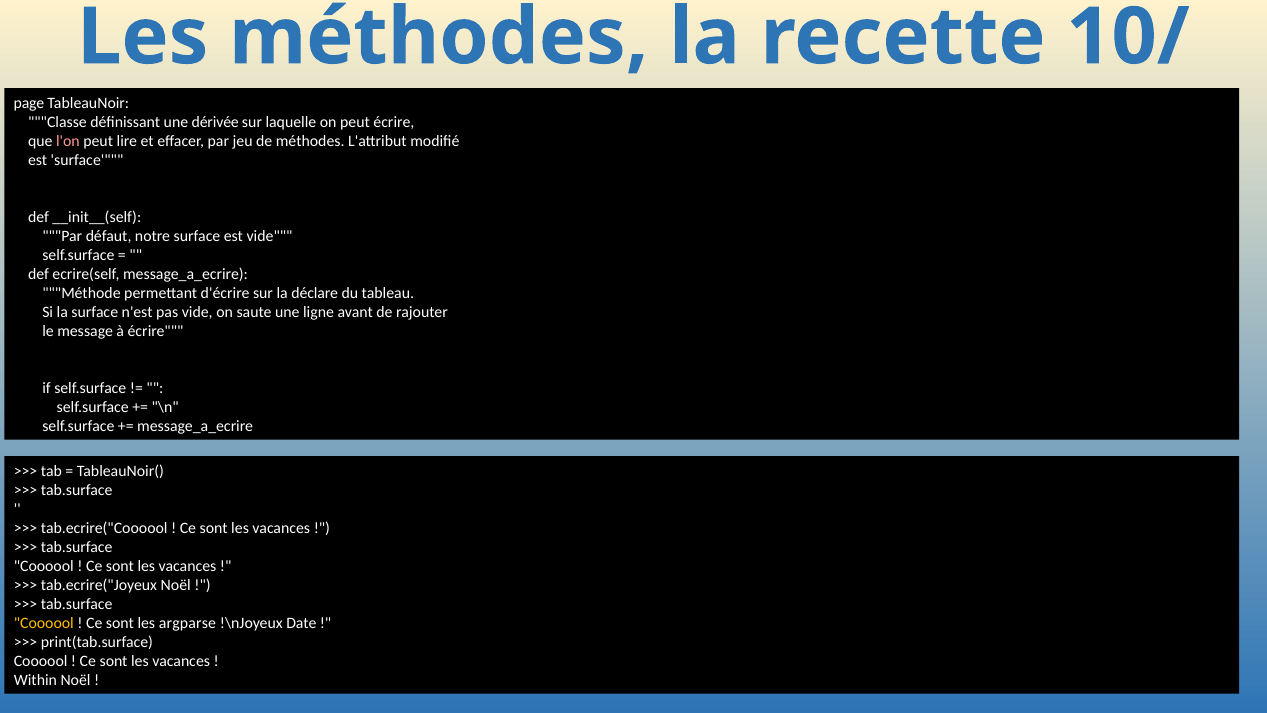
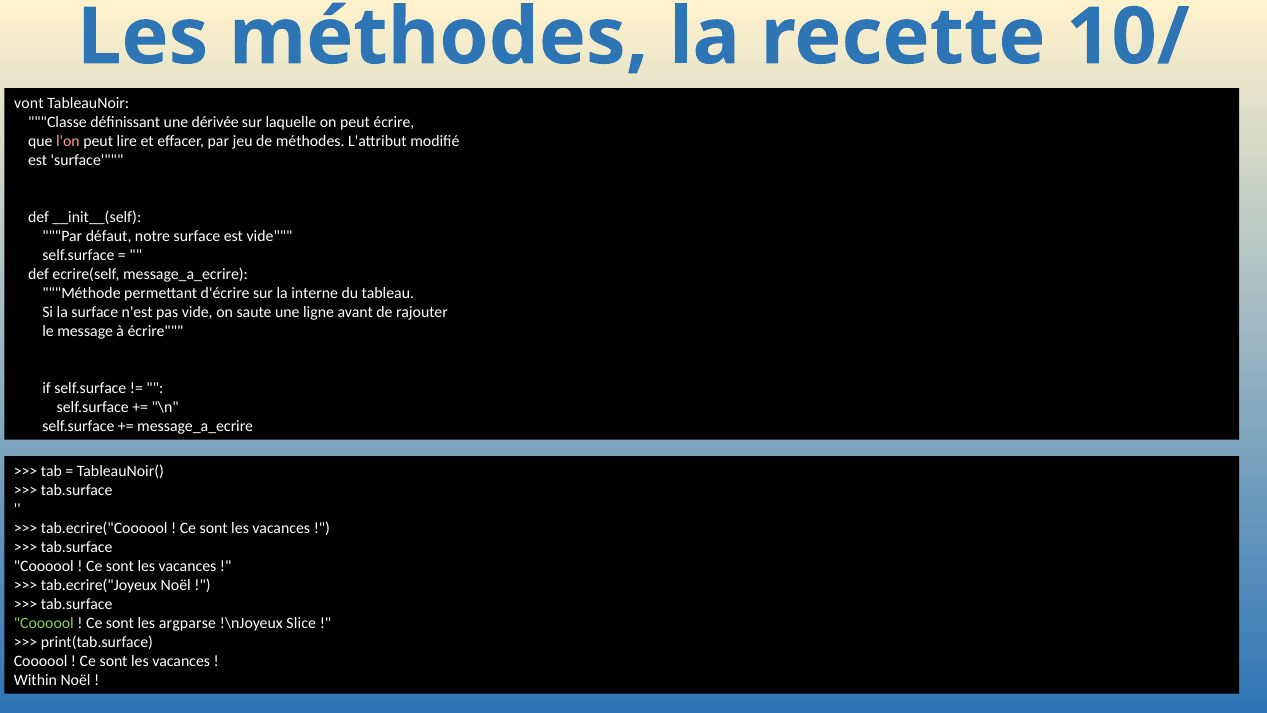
page: page -> vont
déclare: déclare -> interne
Coooool at (44, 623) colour: yellow -> light green
Date: Date -> Slice
